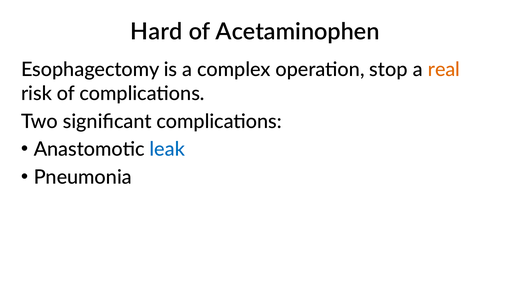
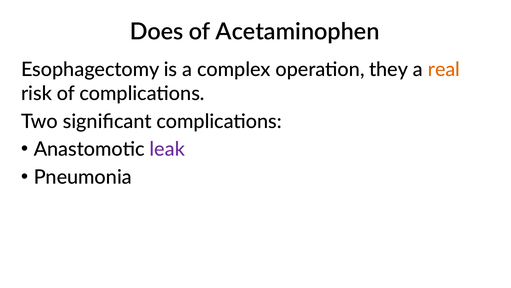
Hard: Hard -> Does
stop: stop -> they
leak colour: blue -> purple
